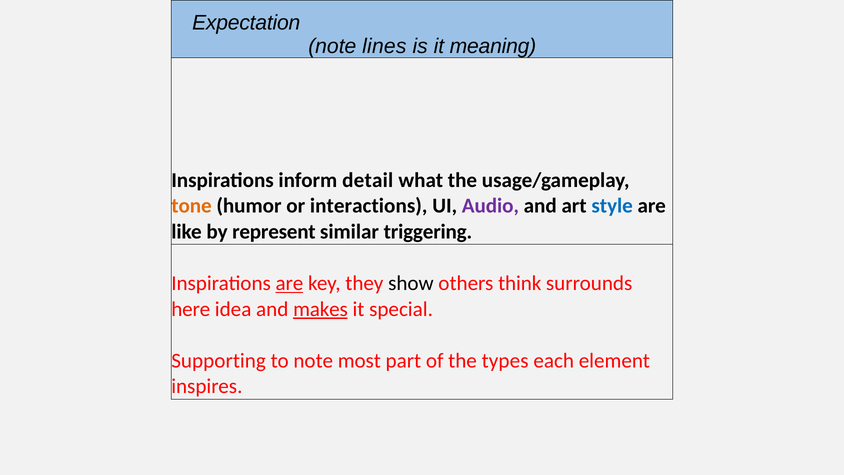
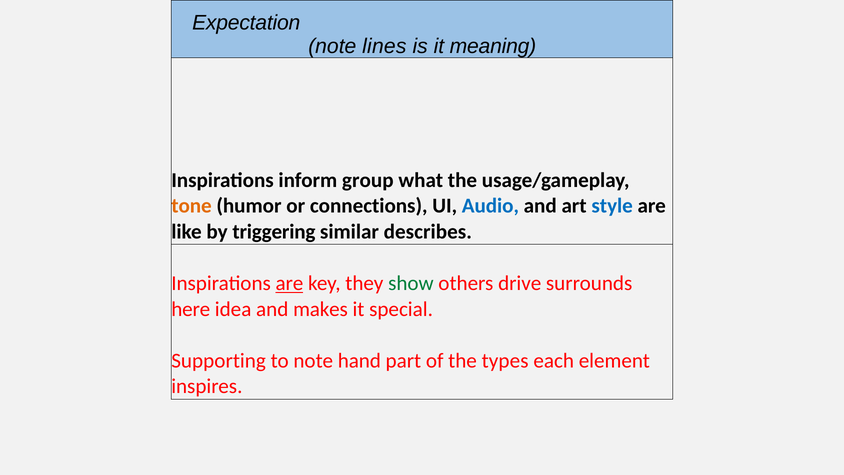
detail: detail -> group
interactions: interactions -> connections
Audio colour: purple -> blue
represent: represent -> triggering
triggering: triggering -> describes
show colour: black -> green
think: think -> drive
makes underline: present -> none
most: most -> hand
